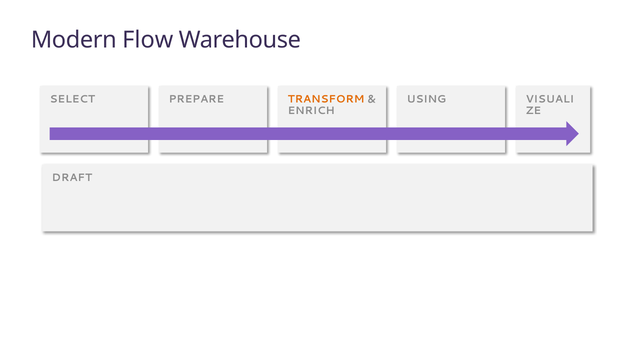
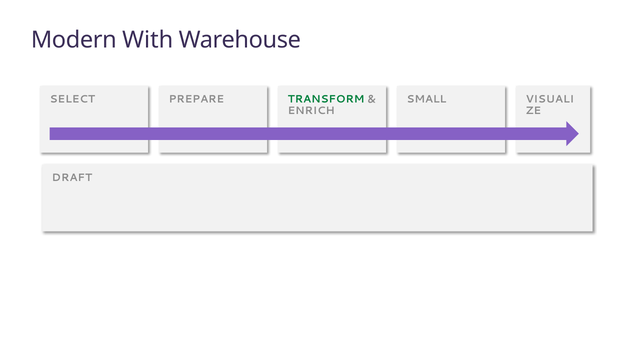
Flow: Flow -> With
TRANSFORM colour: orange -> green
USING: USING -> SMALL
